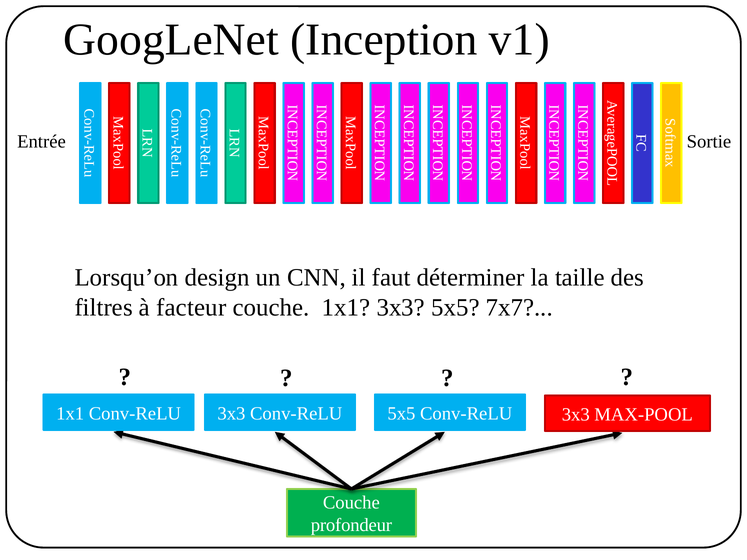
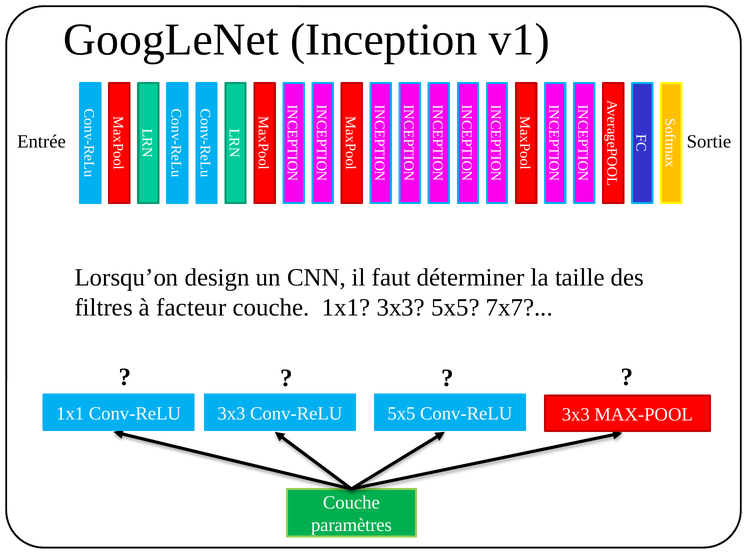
profondeur: profondeur -> paramètres
